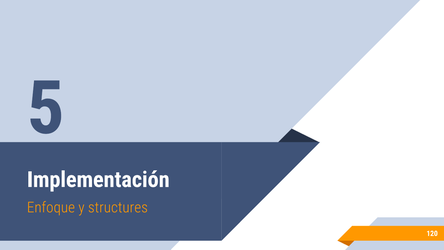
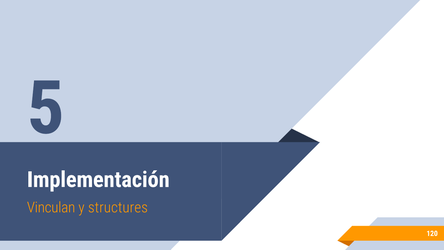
Enfoque: Enfoque -> Vinculan
